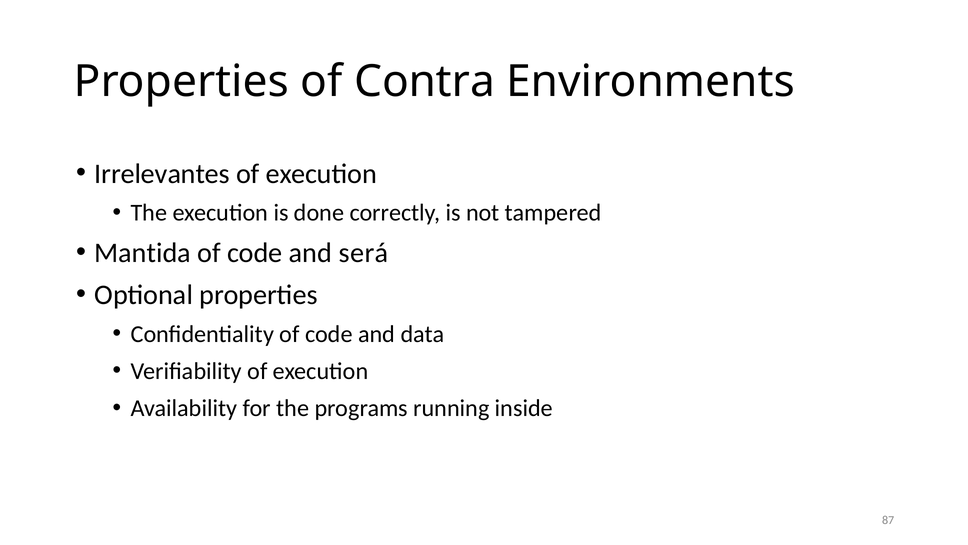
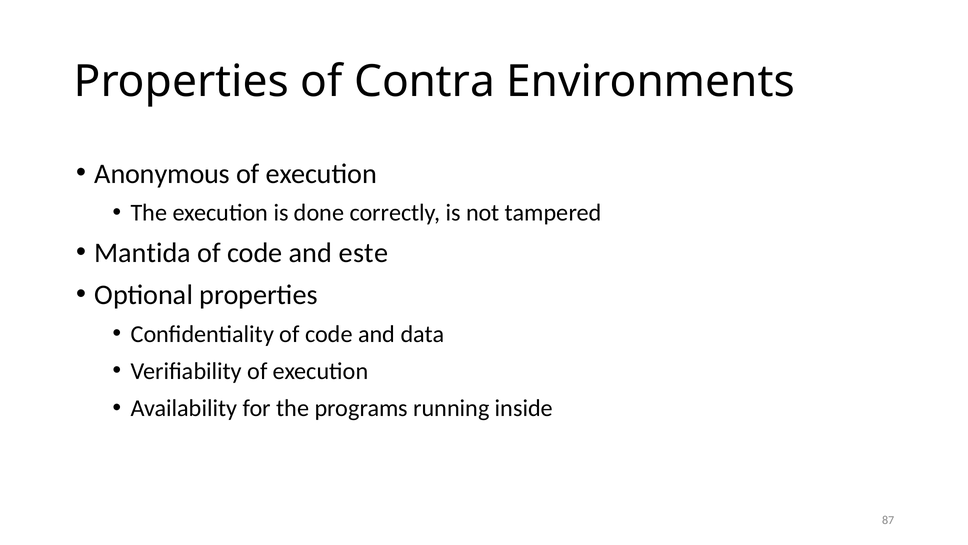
Irrelevantes: Irrelevantes -> Anonymous
será: será -> este
